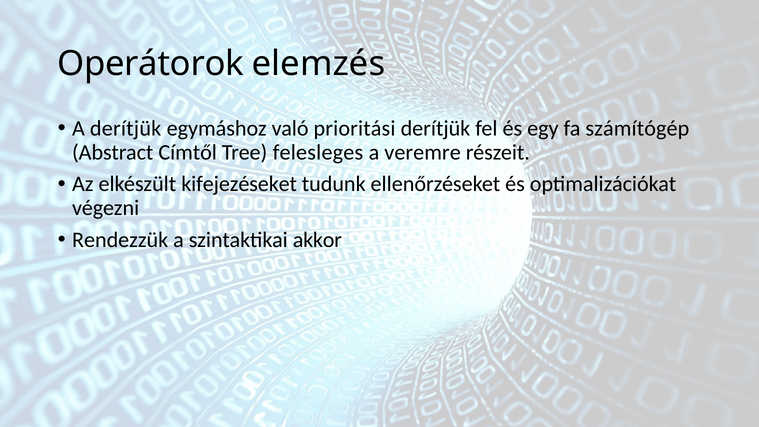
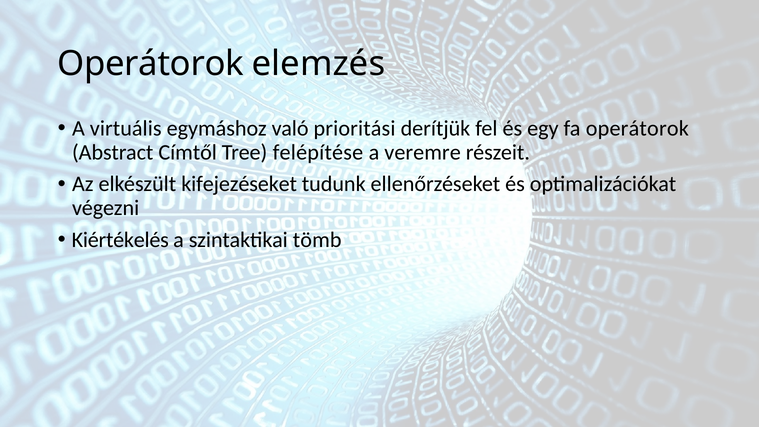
A derítjük: derítjük -> virtuális
fa számítógép: számítógép -> operátorok
felesleges: felesleges -> felépítése
Rendezzük: Rendezzük -> Kiértékelés
akkor: akkor -> tömb
